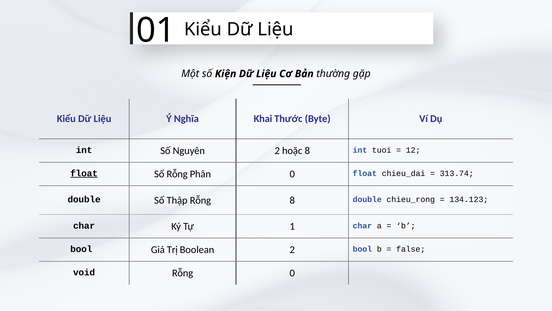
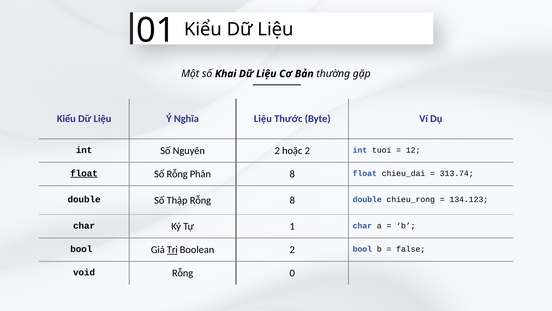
Kiện: Kiện -> Khai
Nghĩa Khai: Khai -> Liệu
hoặc 8: 8 -> 2
Phân 0: 0 -> 8
Trị underline: none -> present
